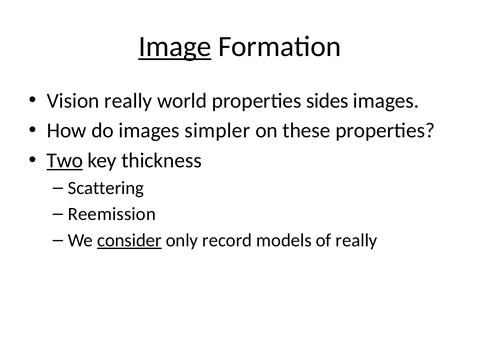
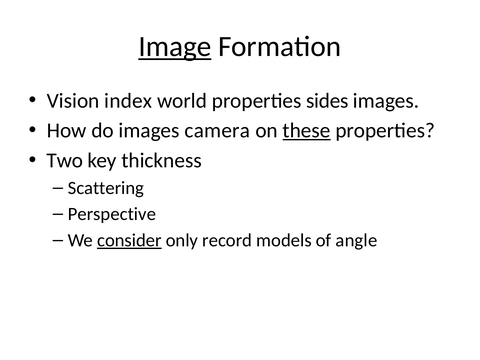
Vision really: really -> index
simpler: simpler -> camera
these underline: none -> present
Two underline: present -> none
Reemission: Reemission -> Perspective
of really: really -> angle
